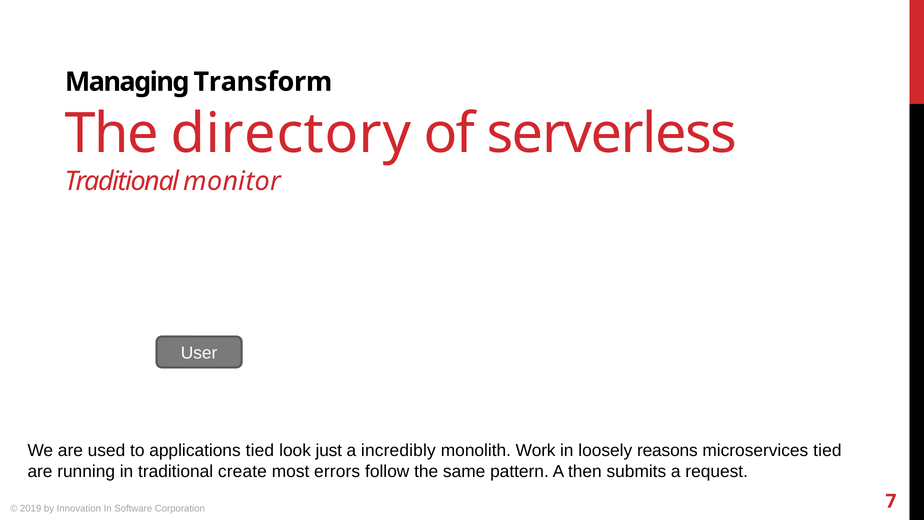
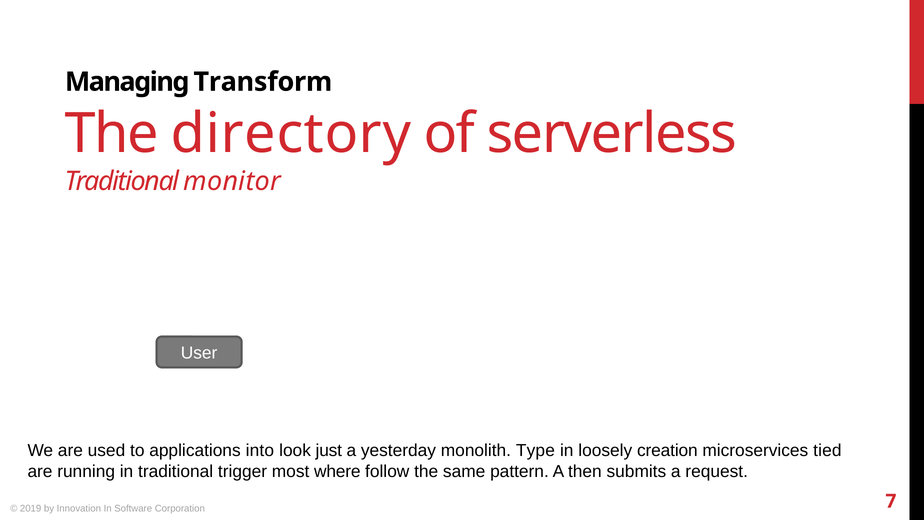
applications tied: tied -> into
incredibly: incredibly -> yesterday
Work: Work -> Type
reasons: reasons -> creation
create: create -> trigger
errors: errors -> where
